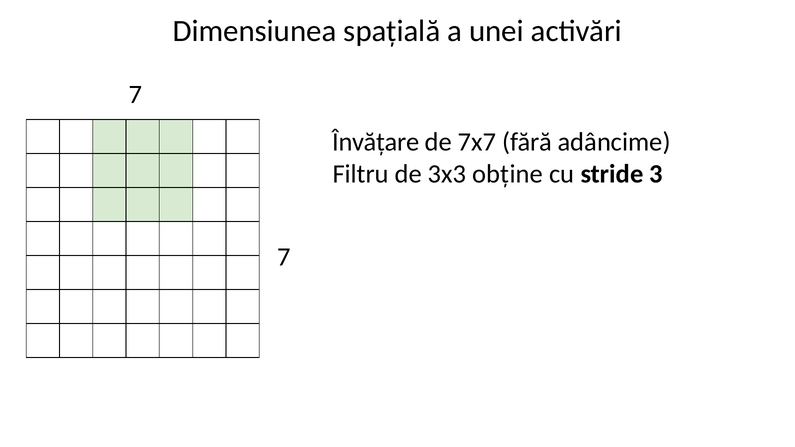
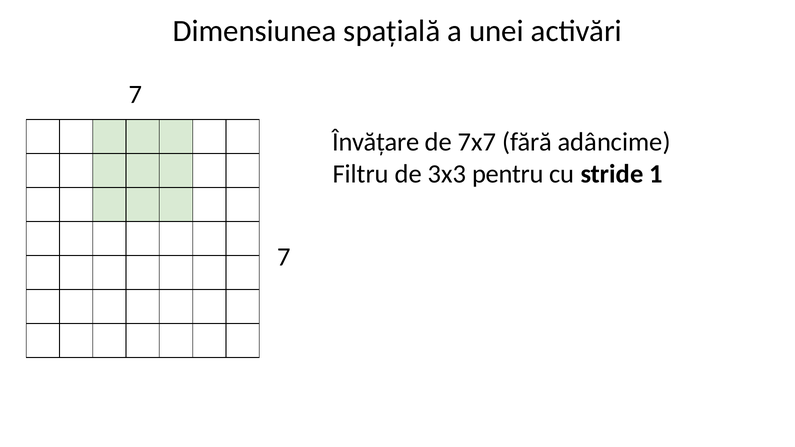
obține: obține -> pentru
3: 3 -> 1
